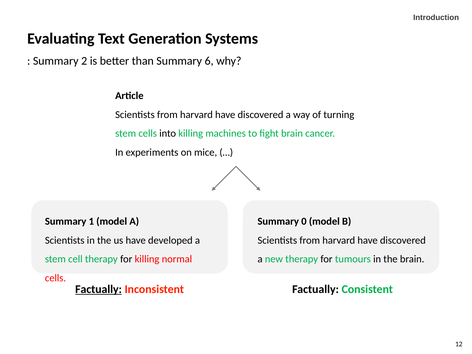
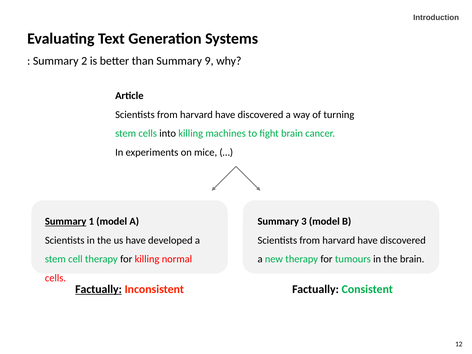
6: 6 -> 9
Summary at (66, 221) underline: none -> present
0: 0 -> 3
